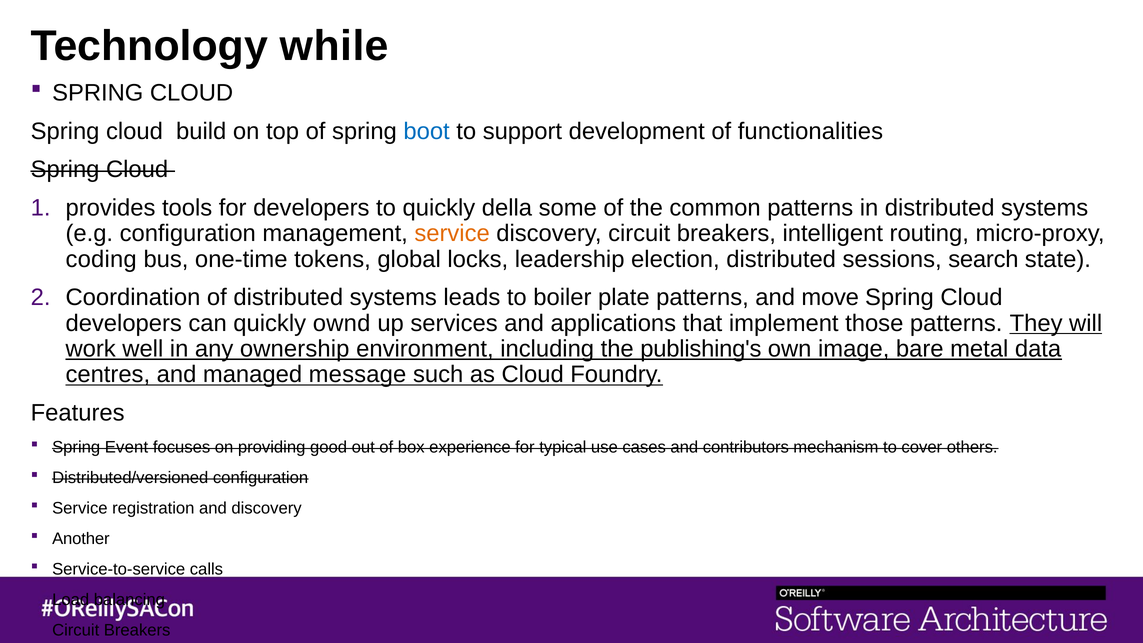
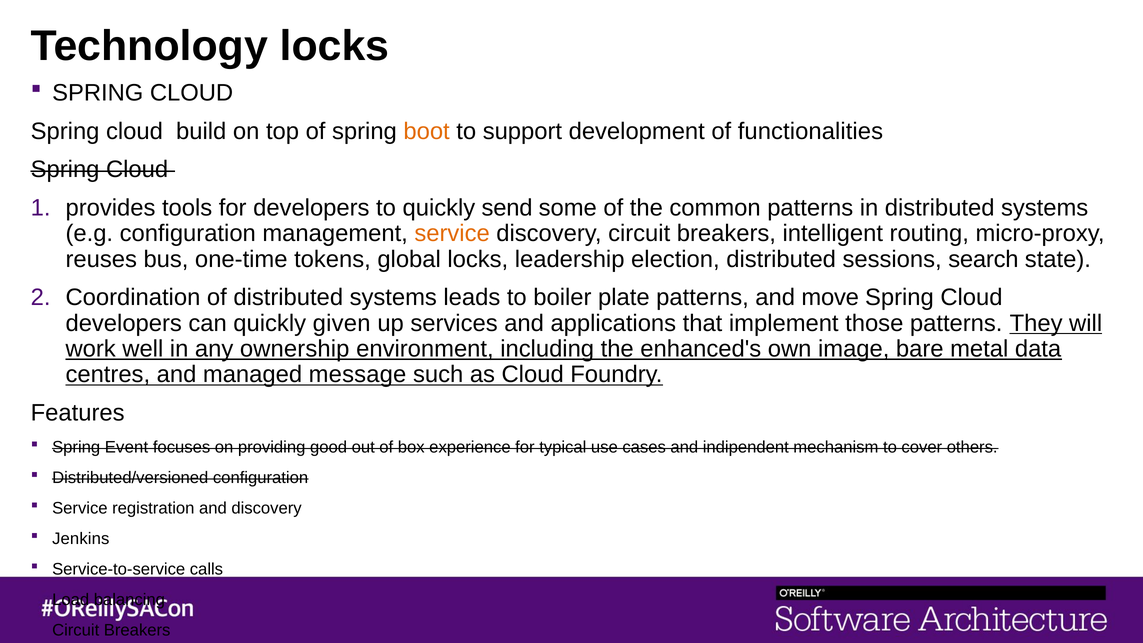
Technology while: while -> locks
boot colour: blue -> orange
della: della -> send
coding: coding -> reuses
ownd: ownd -> given
publishing's: publishing's -> enhanced's
contributors: contributors -> indipendent
Another: Another -> Jenkins
